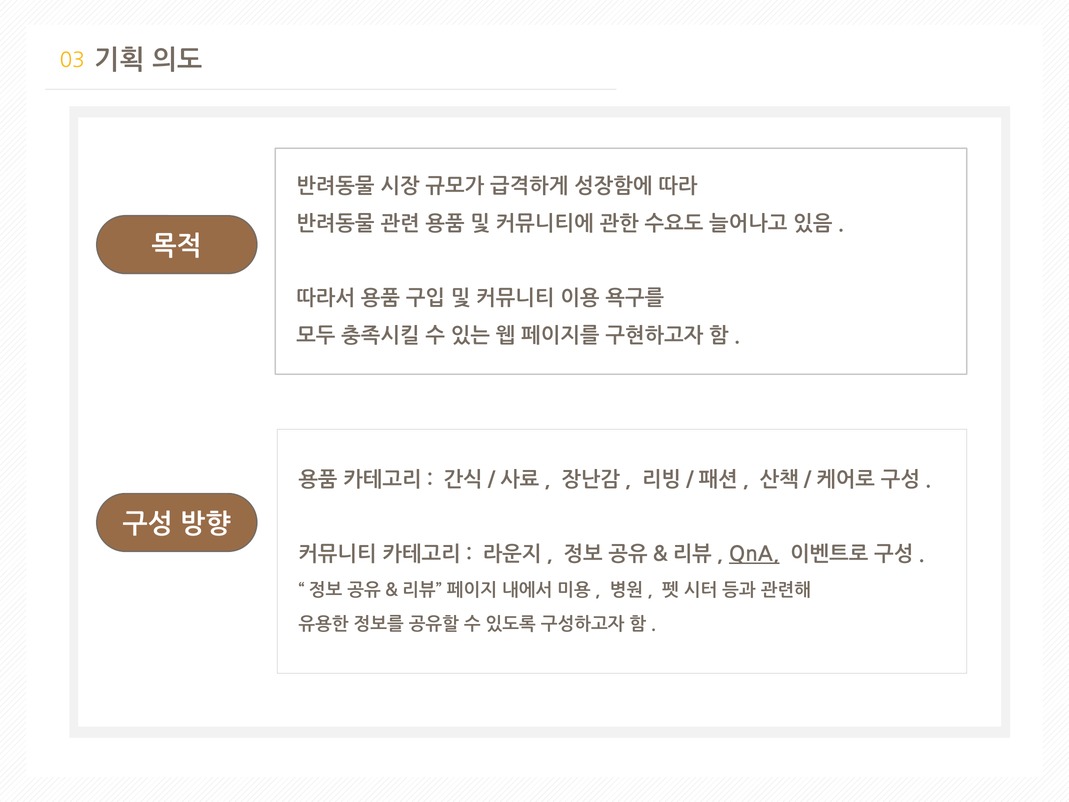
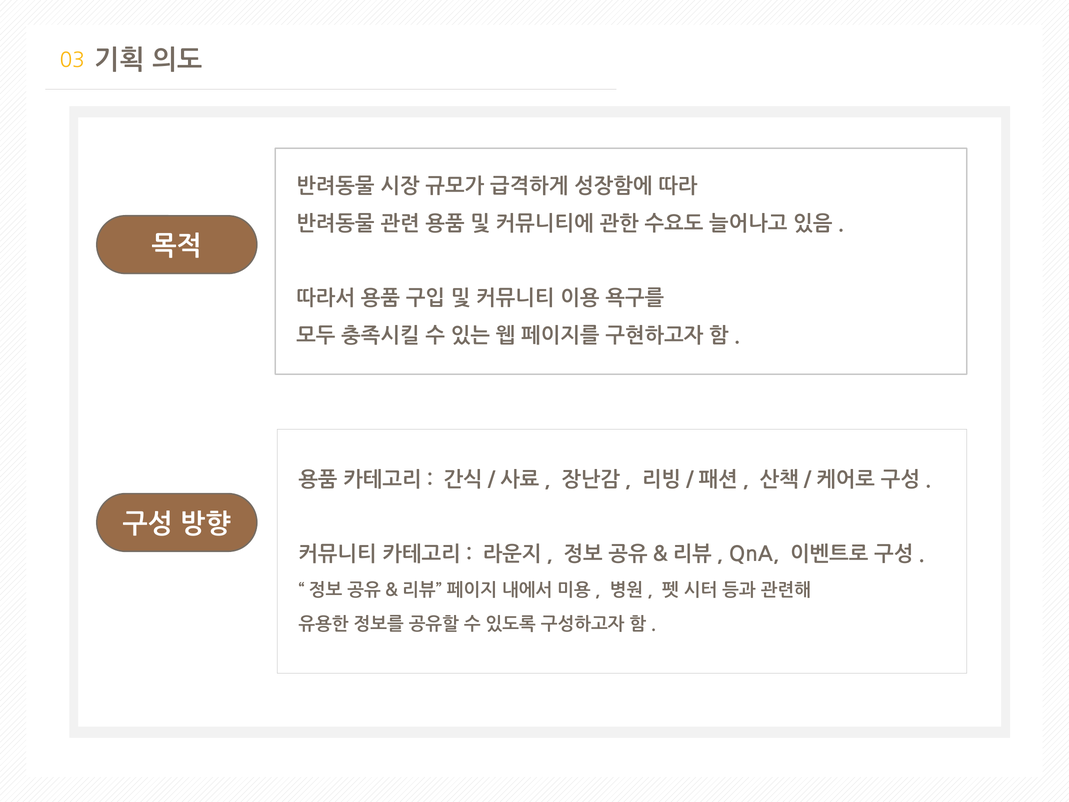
QnA underline: present -> none
